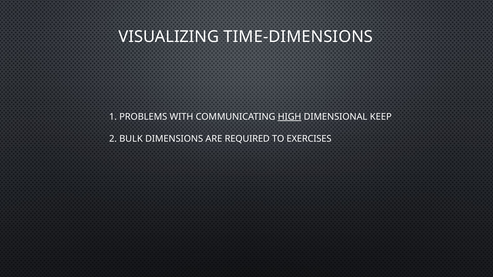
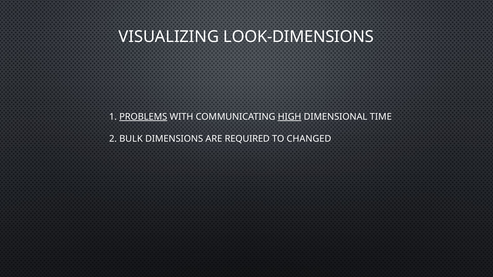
TIME-DIMENSIONS: TIME-DIMENSIONS -> LOOK-DIMENSIONS
PROBLEMS underline: none -> present
KEEP: KEEP -> TIME
EXERCISES: EXERCISES -> CHANGED
